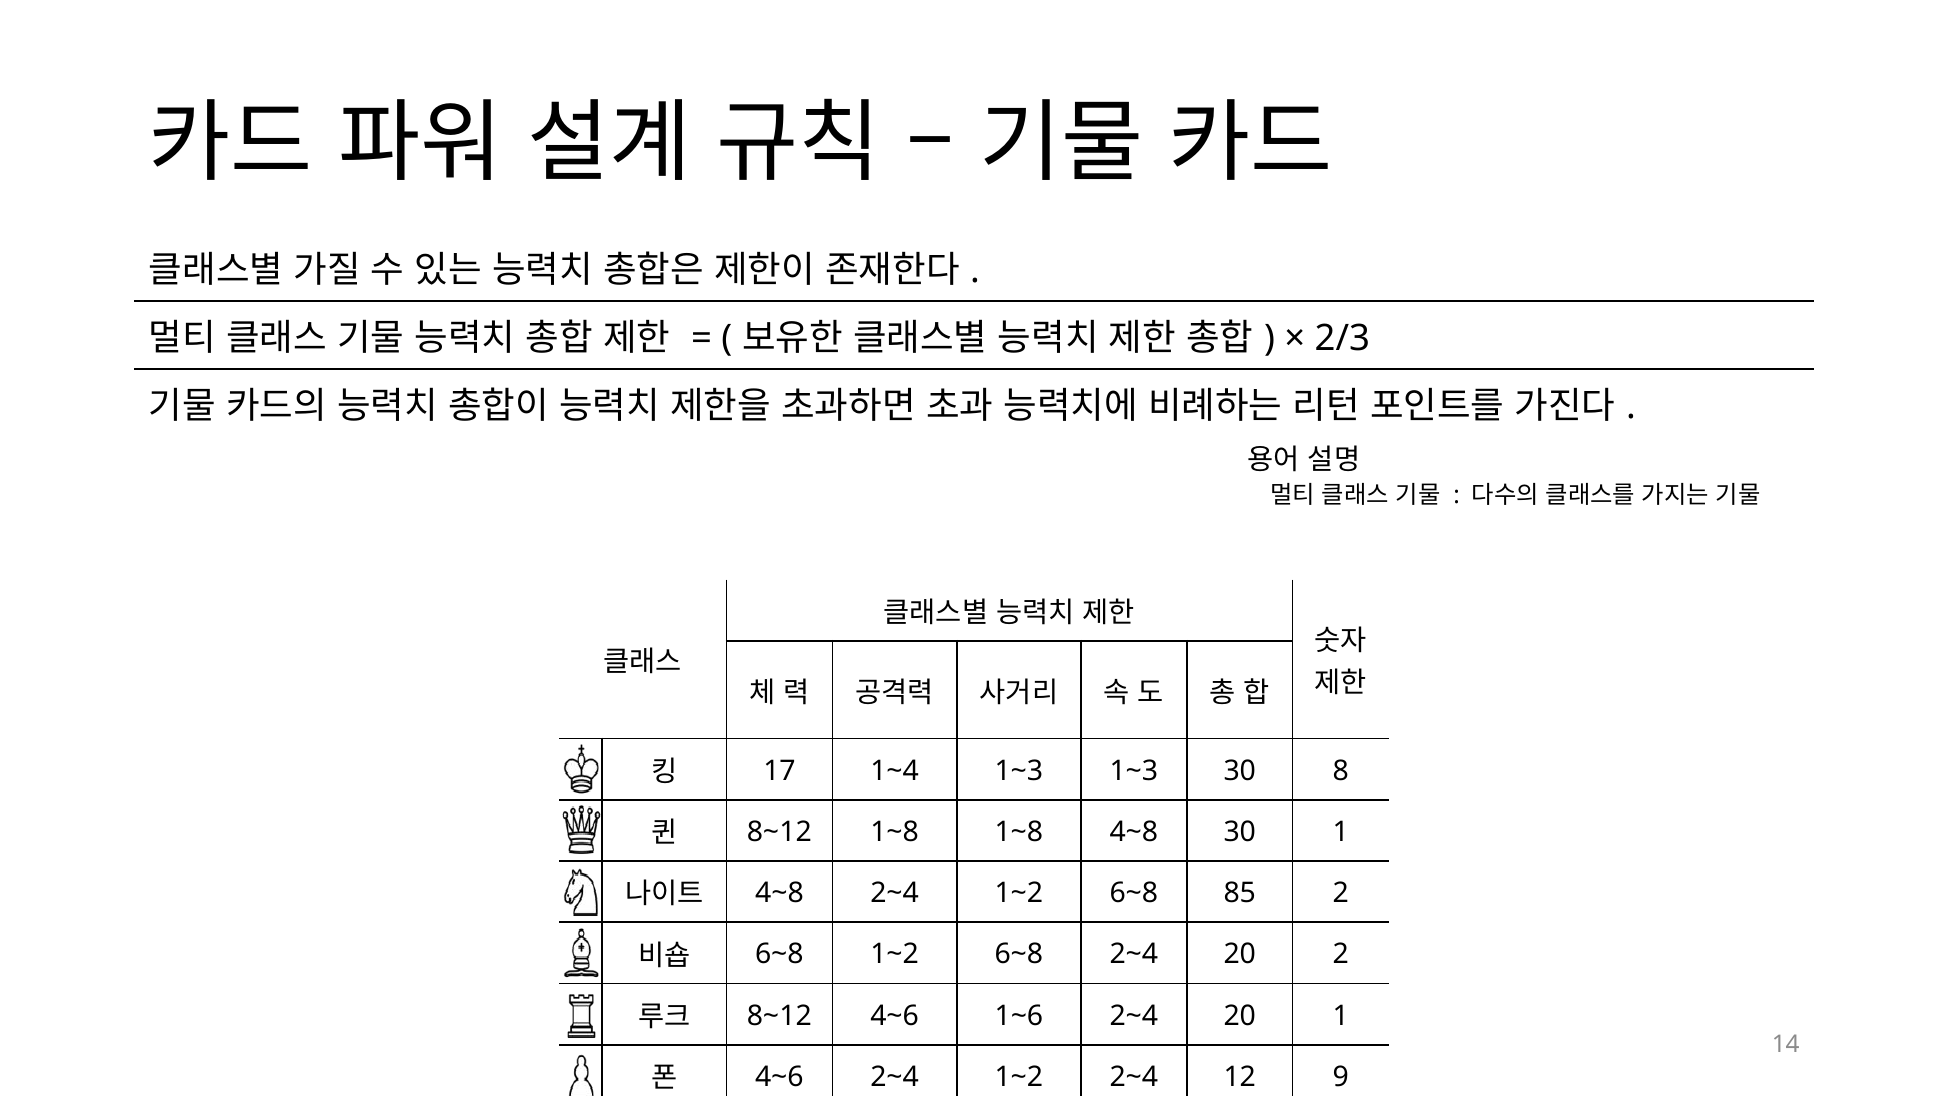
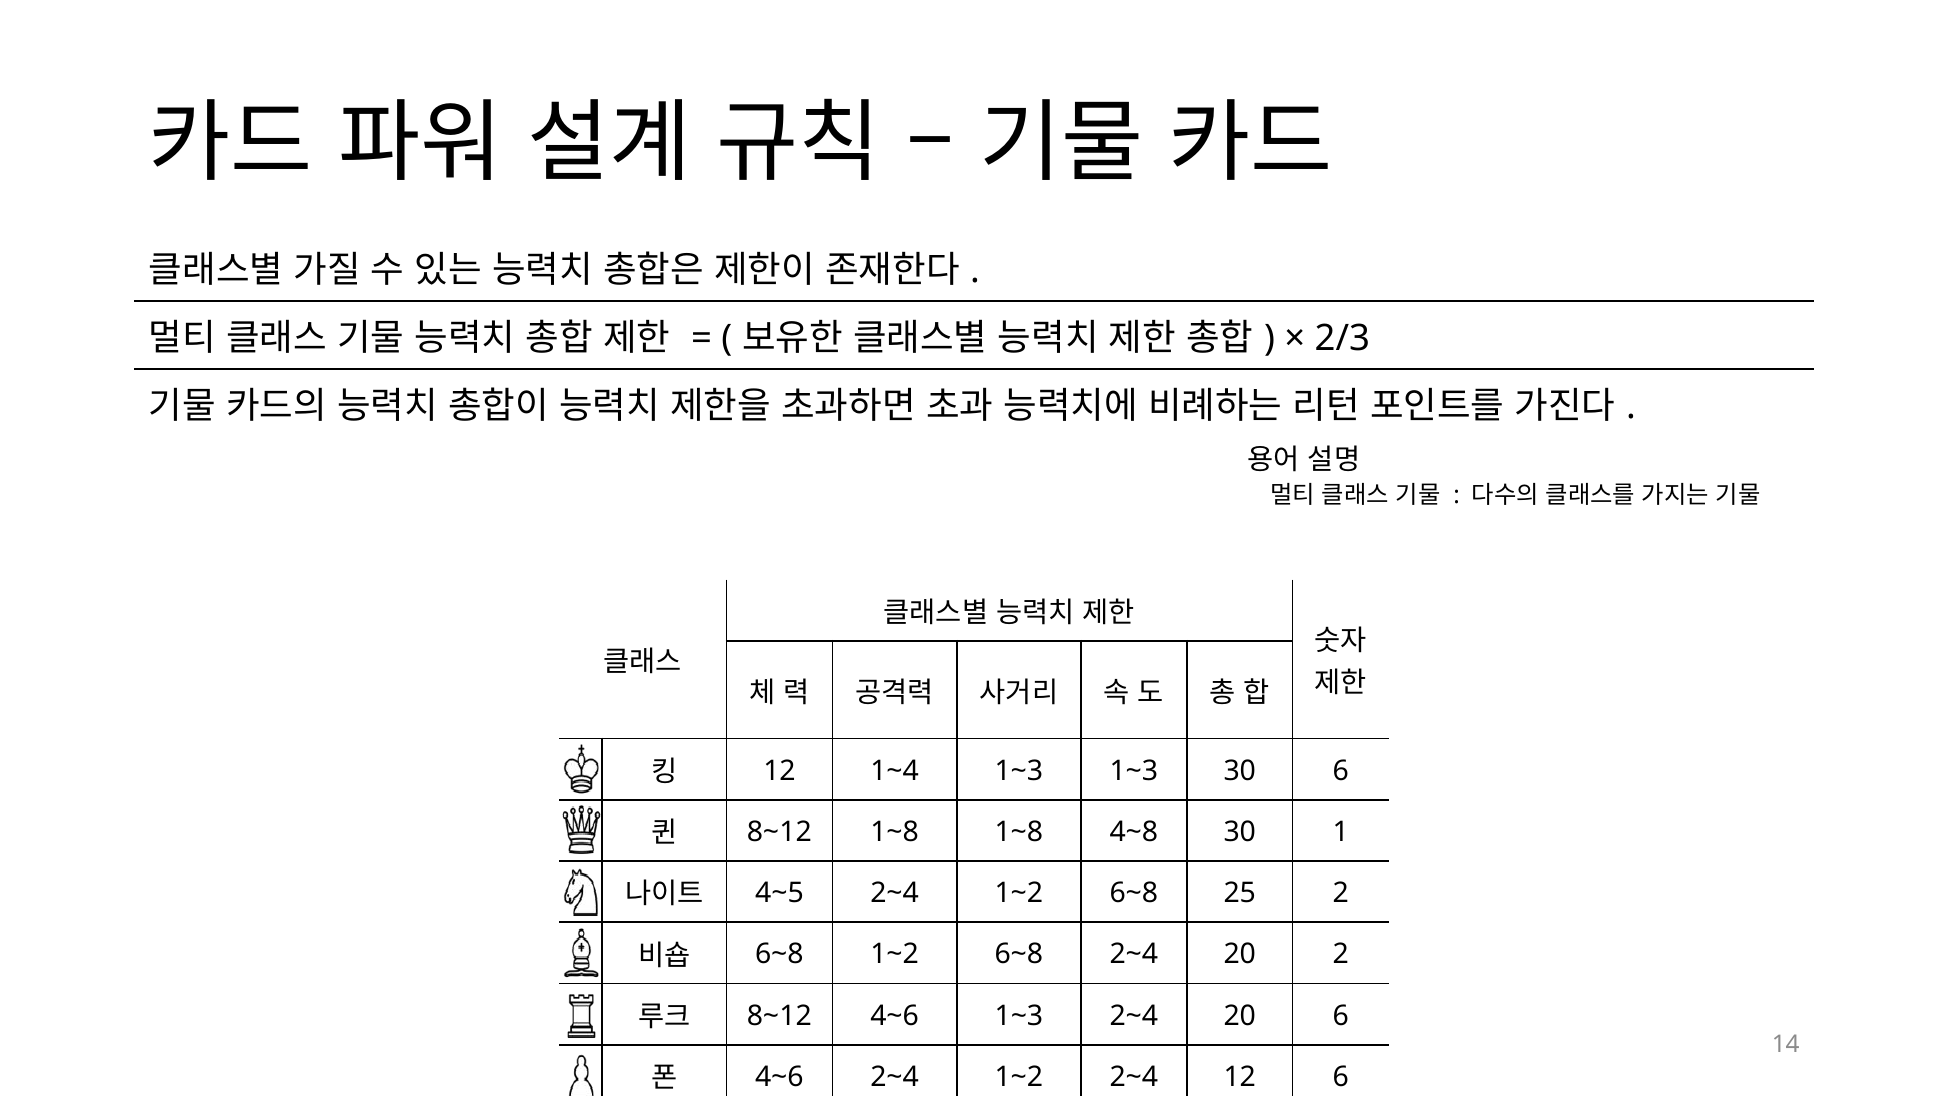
17 at (779, 771): 17 -> 12
30 8: 8 -> 6
4~8 at (779, 893): 4~8 -> 4~5
85: 85 -> 25
4~6 1~6: 1~6 -> 1~3
20 1: 1 -> 6
12 9: 9 -> 6
